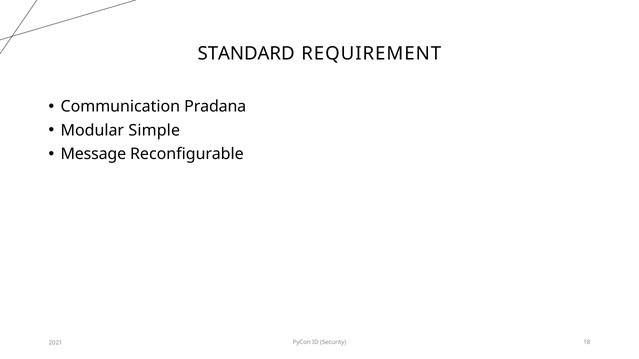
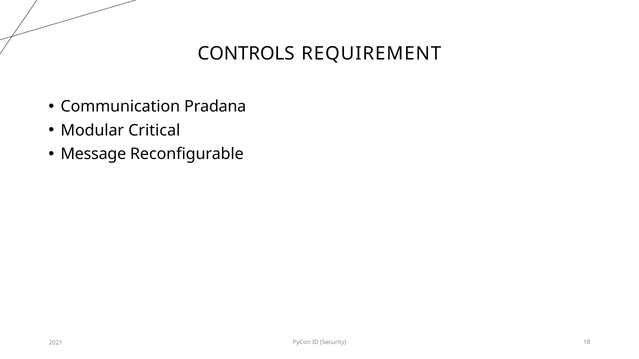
STANDARD: STANDARD -> CONTROLS
Simple: Simple -> Critical
